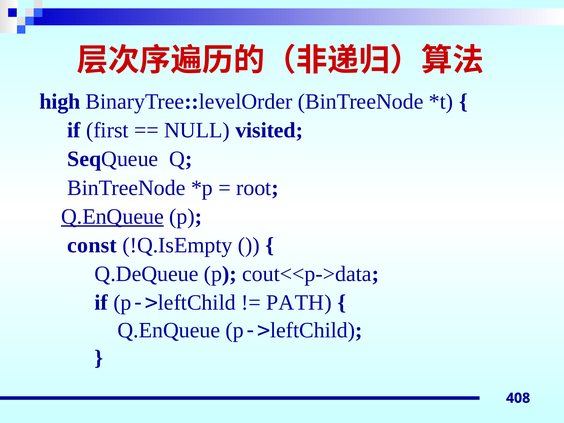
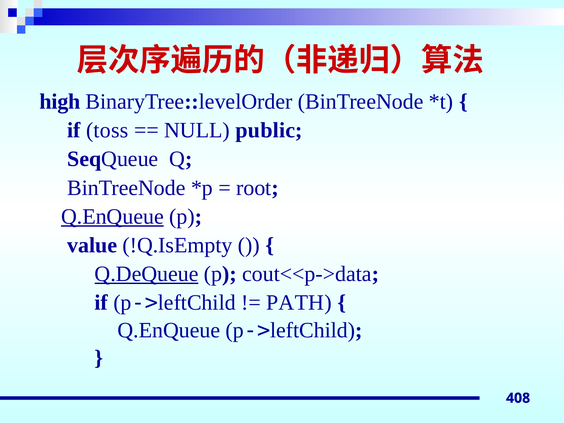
first: first -> toss
visited: visited -> public
const: const -> value
Q.DeQueue underline: none -> present
